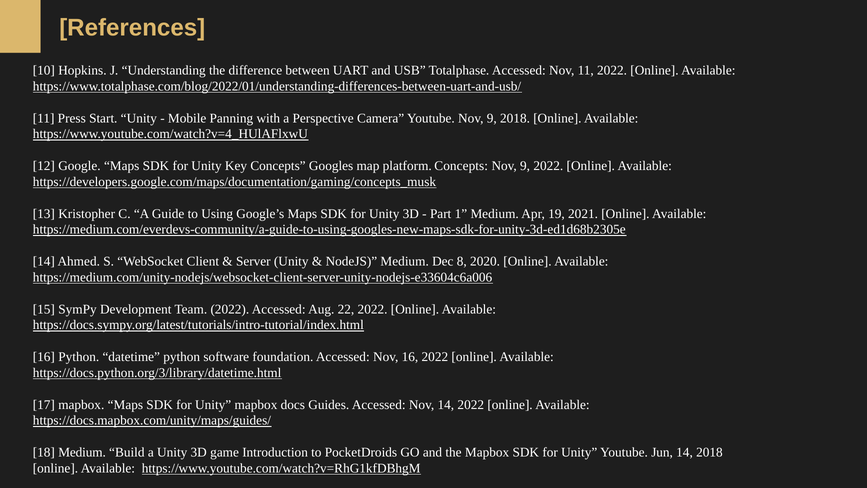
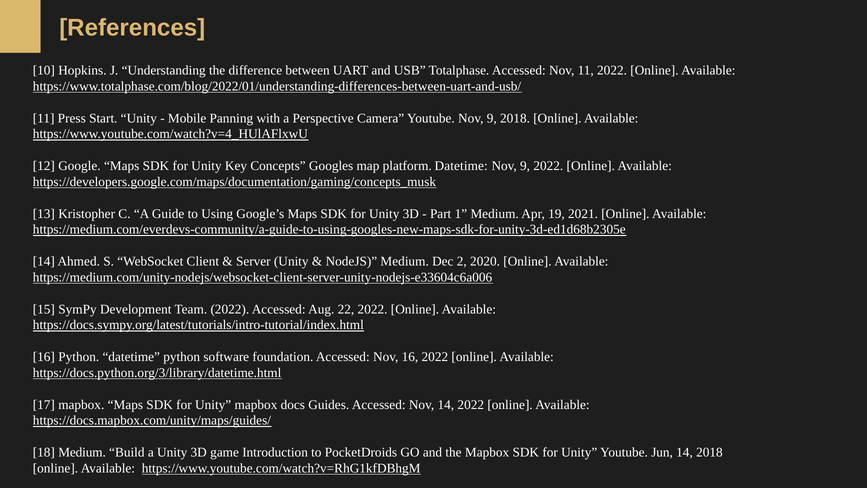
platform Concepts: Concepts -> Datetime
8: 8 -> 2
